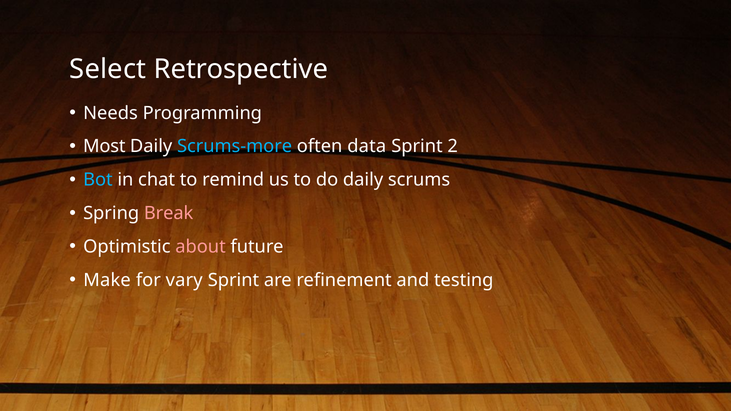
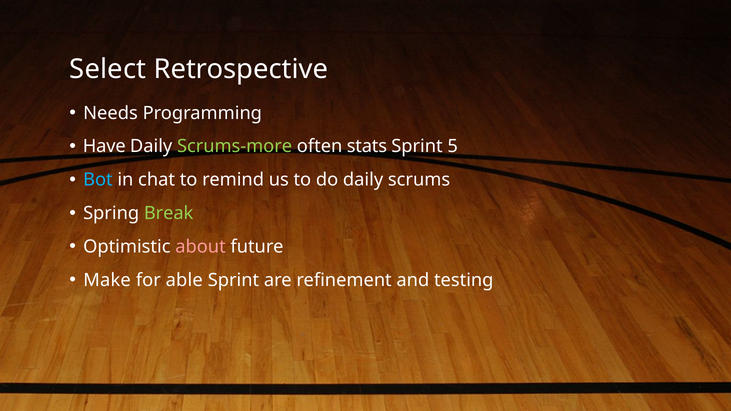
Most: Most -> Have
Scrums-more colour: light blue -> light green
data: data -> stats
2: 2 -> 5
Break colour: pink -> light green
vary: vary -> able
